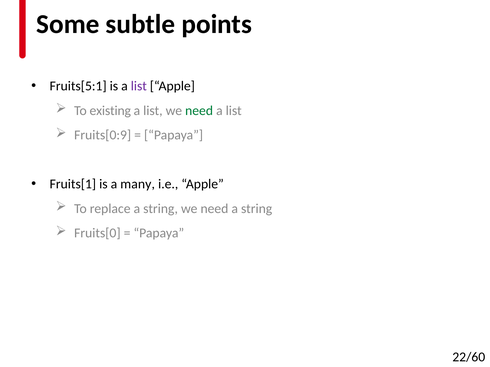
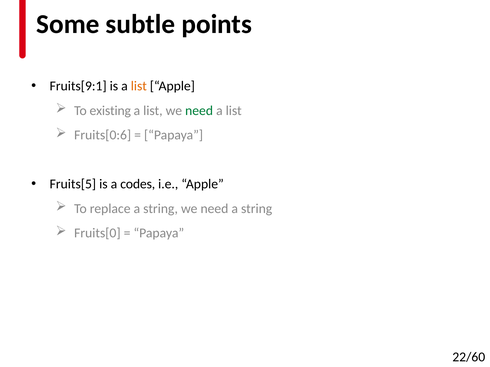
Fruits[5:1: Fruits[5:1 -> Fruits[9:1
list at (139, 86) colour: purple -> orange
Fruits[0:9: Fruits[0:9 -> Fruits[0:6
Fruits[1: Fruits[1 -> Fruits[5
many: many -> codes
